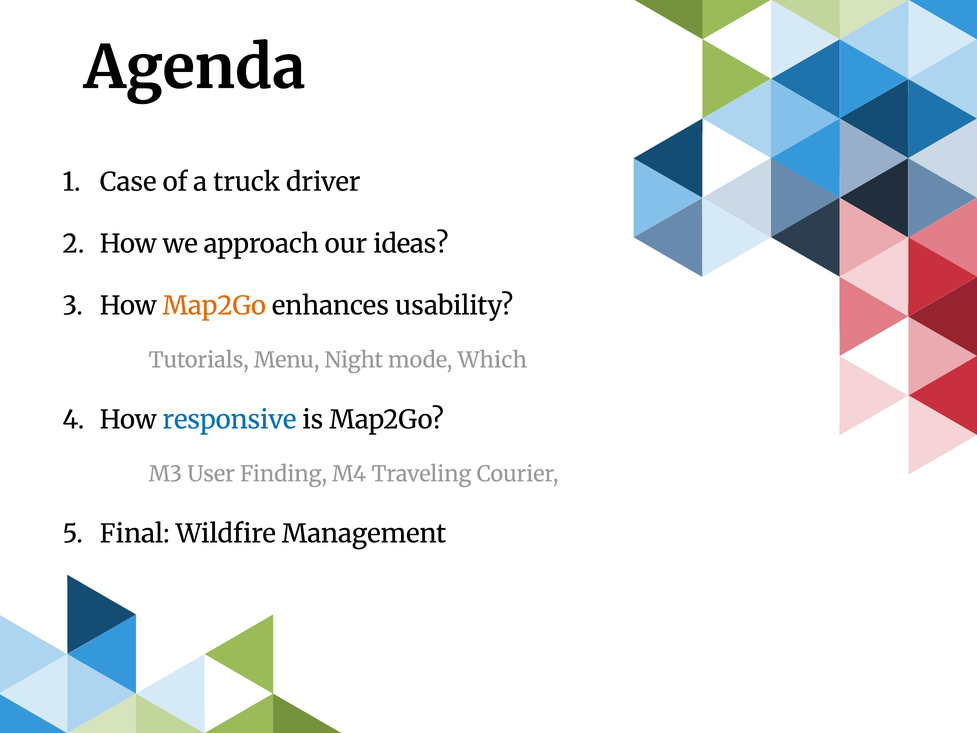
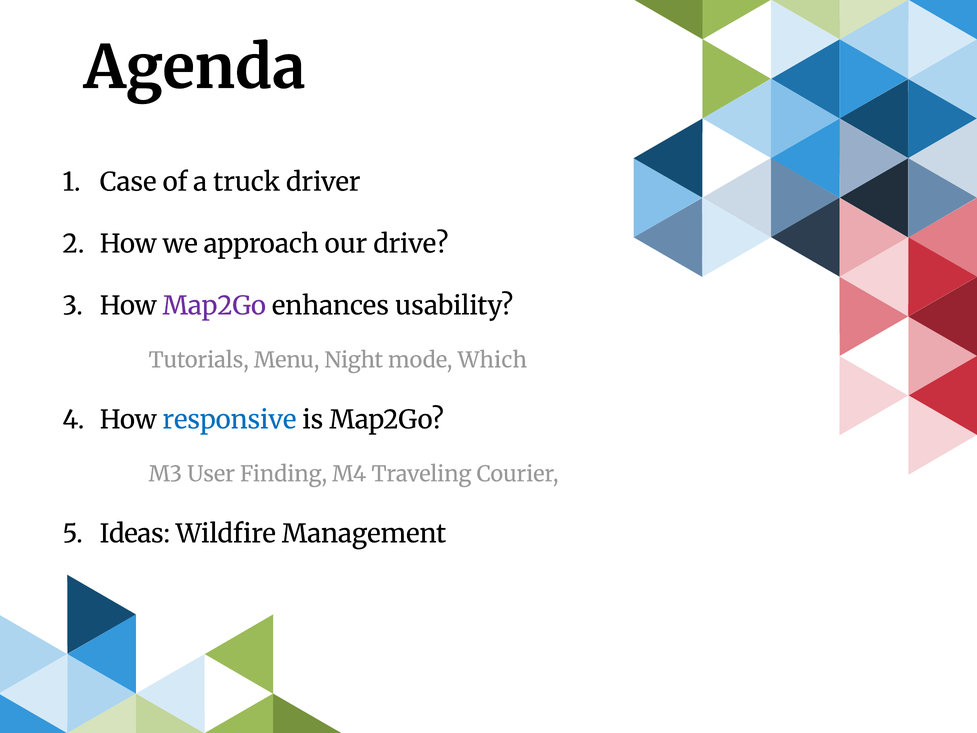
ideas: ideas -> drive
Map2Go at (214, 306) colour: orange -> purple
Final: Final -> Ideas
